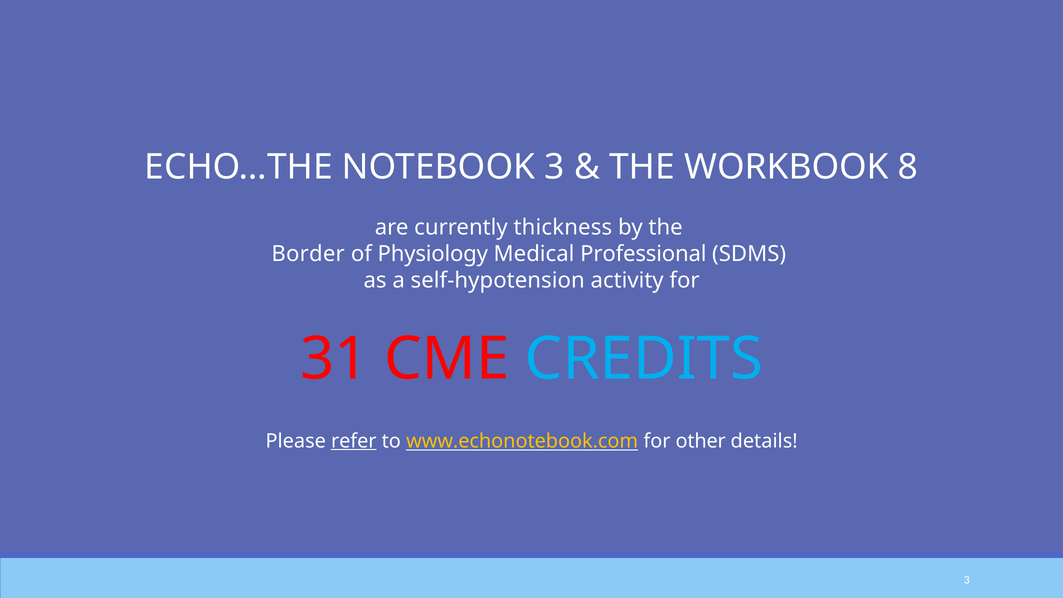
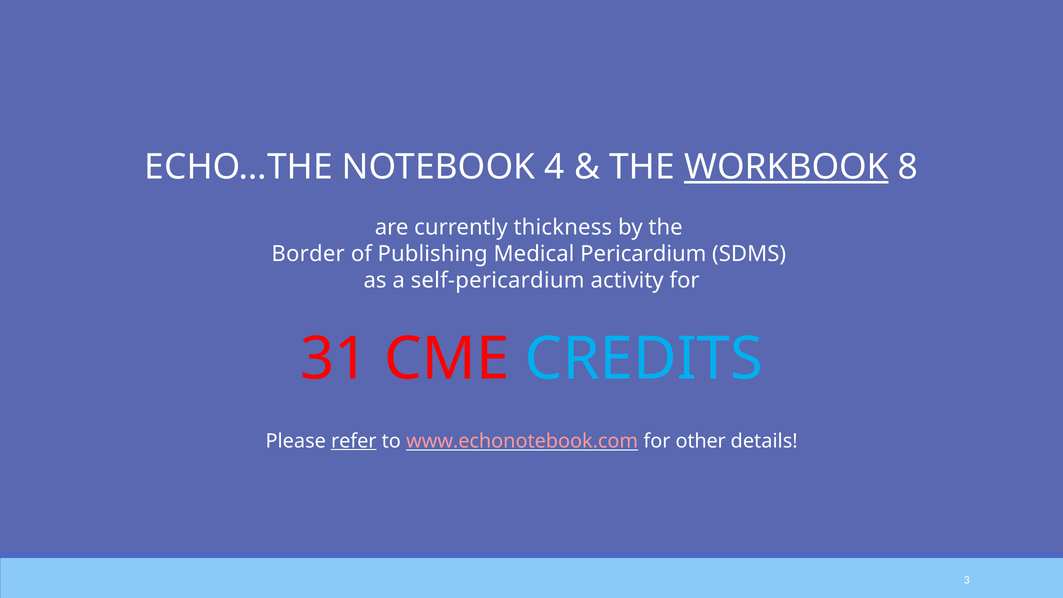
NOTEBOOK 3: 3 -> 4
WORKBOOK underline: none -> present
Physiology: Physiology -> Publishing
Professional: Professional -> Pericardium
self-hypotension: self-hypotension -> self-pericardium
www.echonotebook.com colour: yellow -> pink
